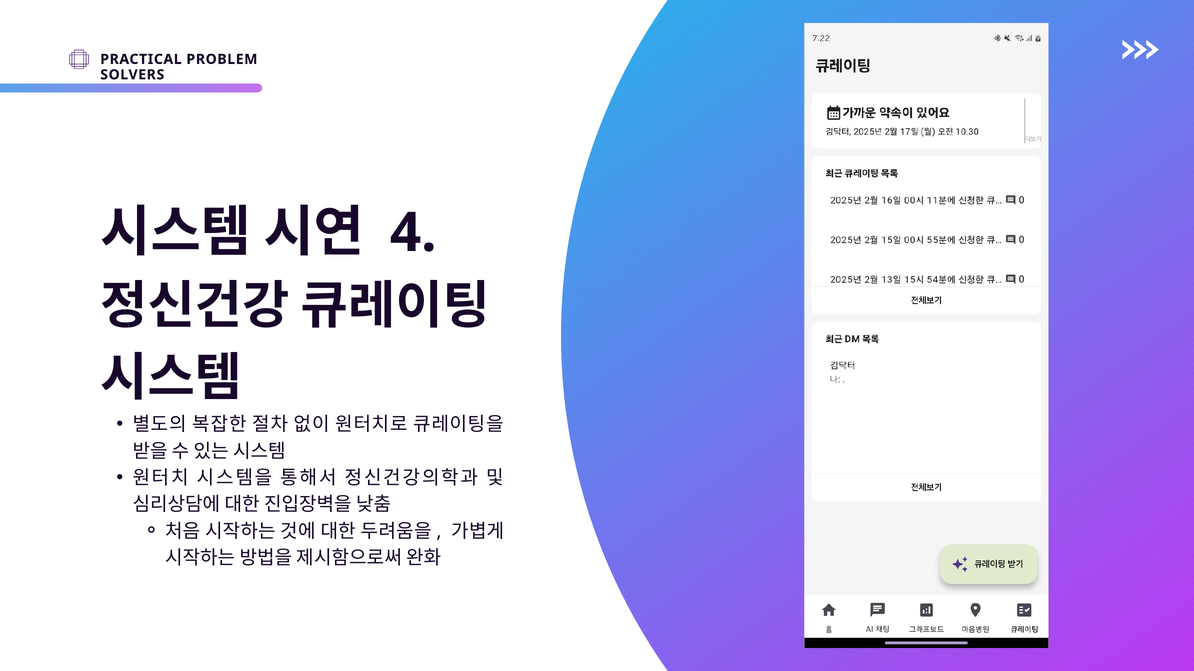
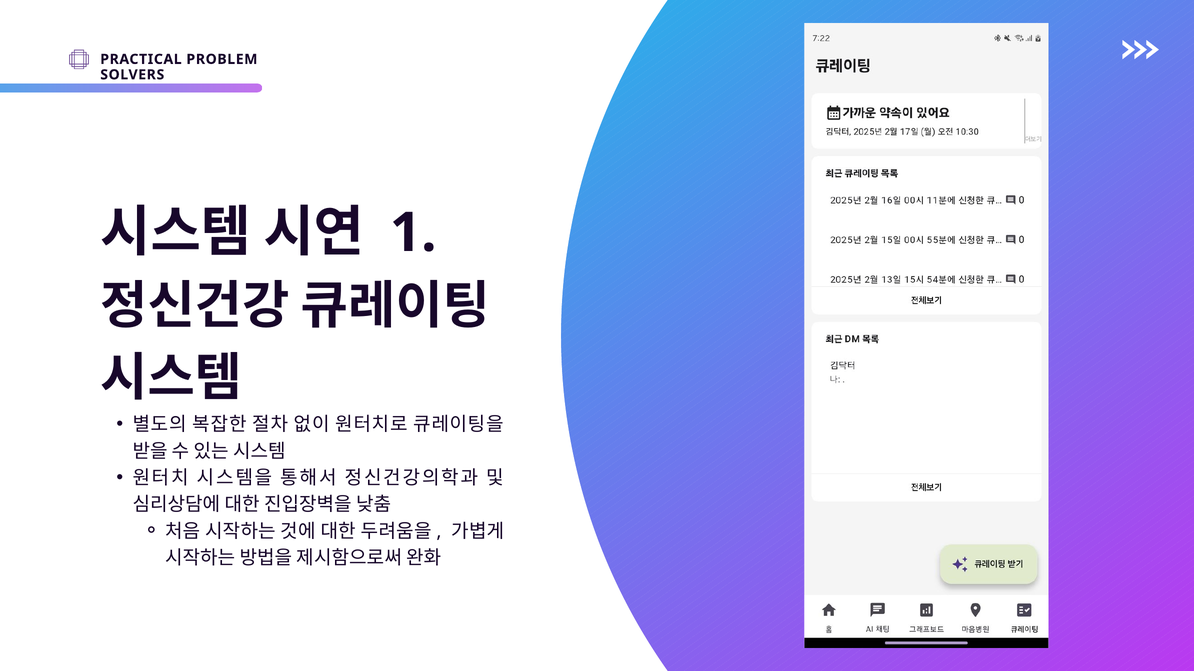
4: 4 -> 1
